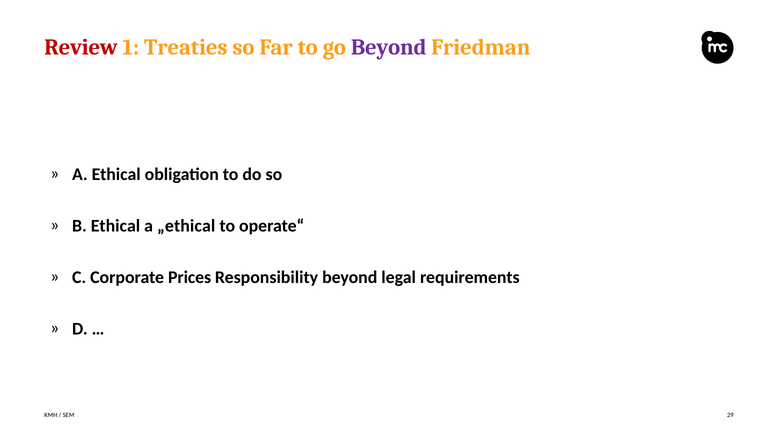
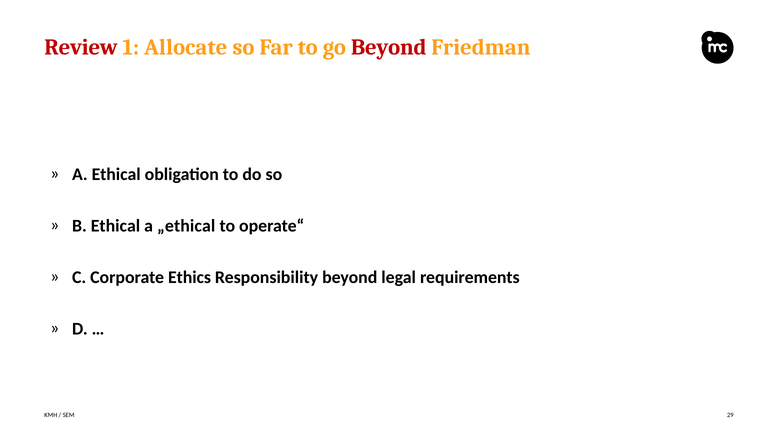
Treaties: Treaties -> Allocate
Beyond at (389, 47) colour: purple -> red
Prices: Prices -> Ethics
